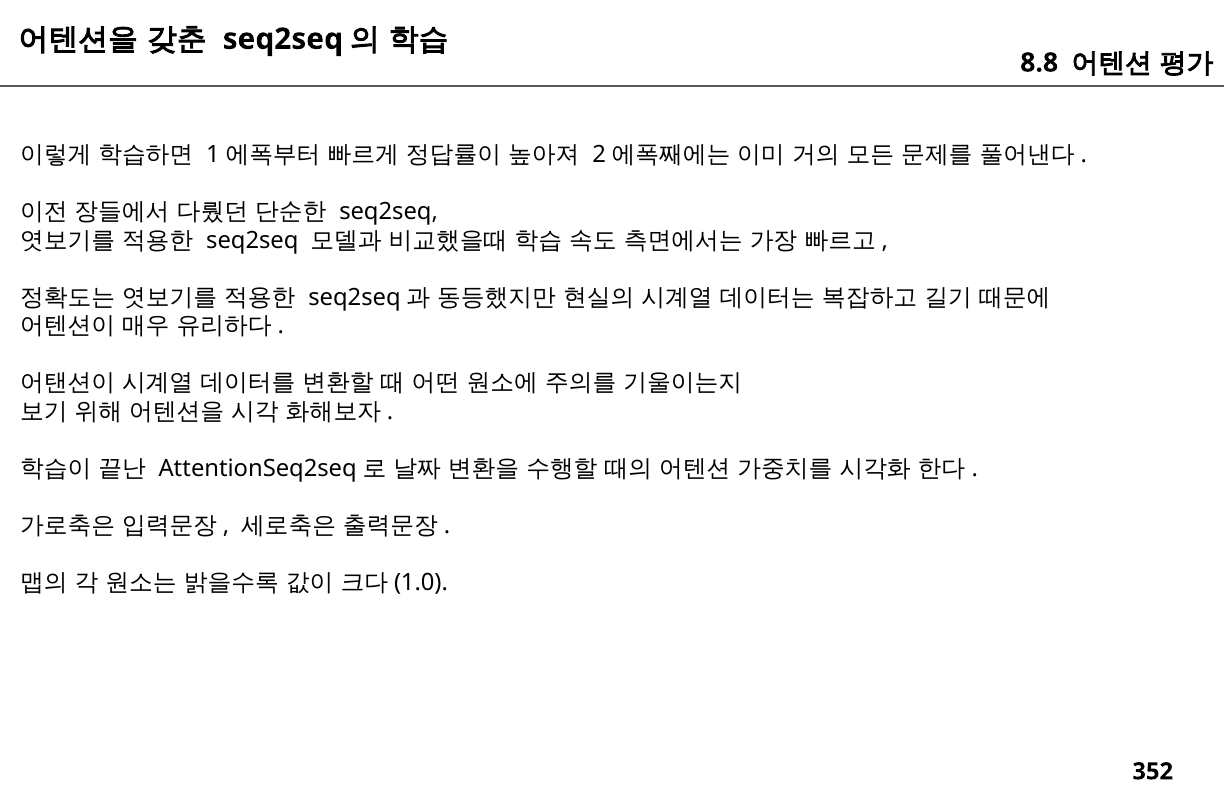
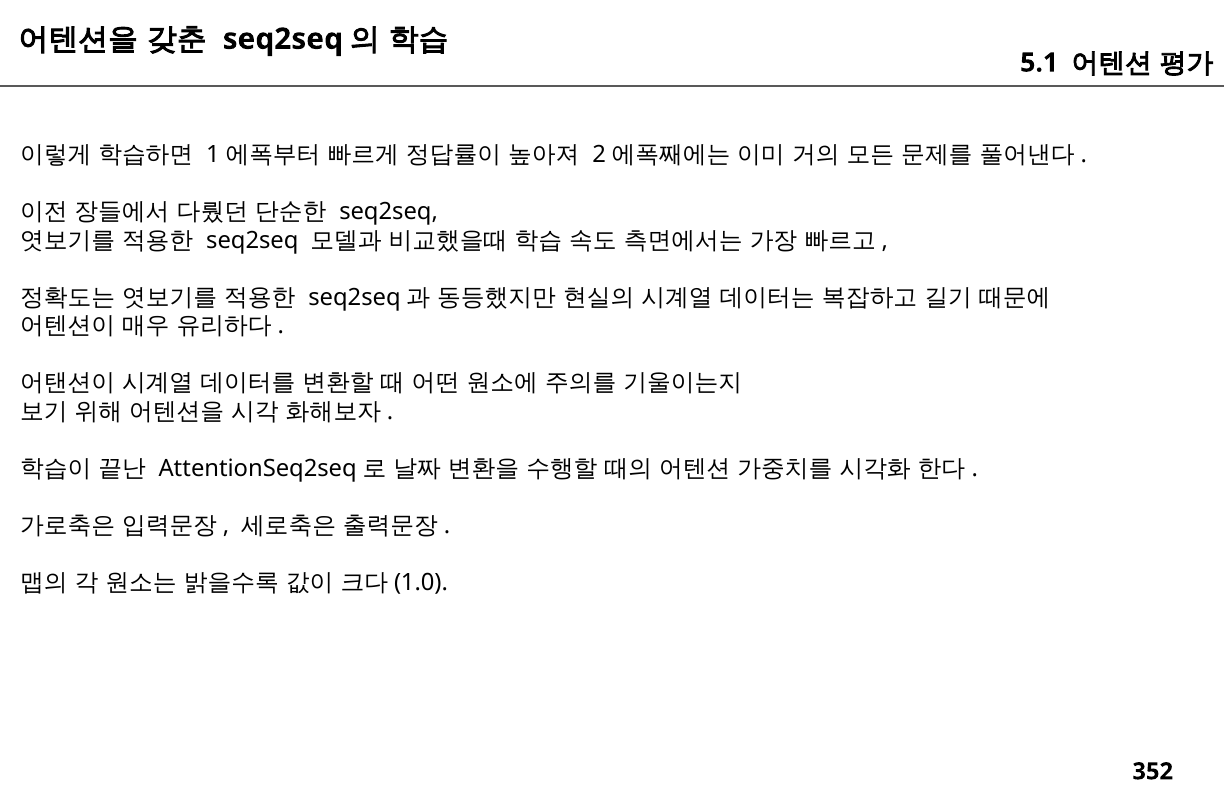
8.8: 8.8 -> 5.1
